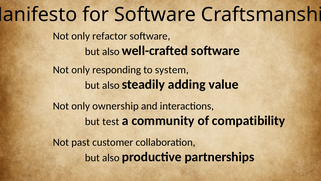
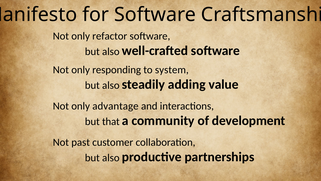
ownership: ownership -> advantage
test: test -> that
compatibility: compatibility -> development
